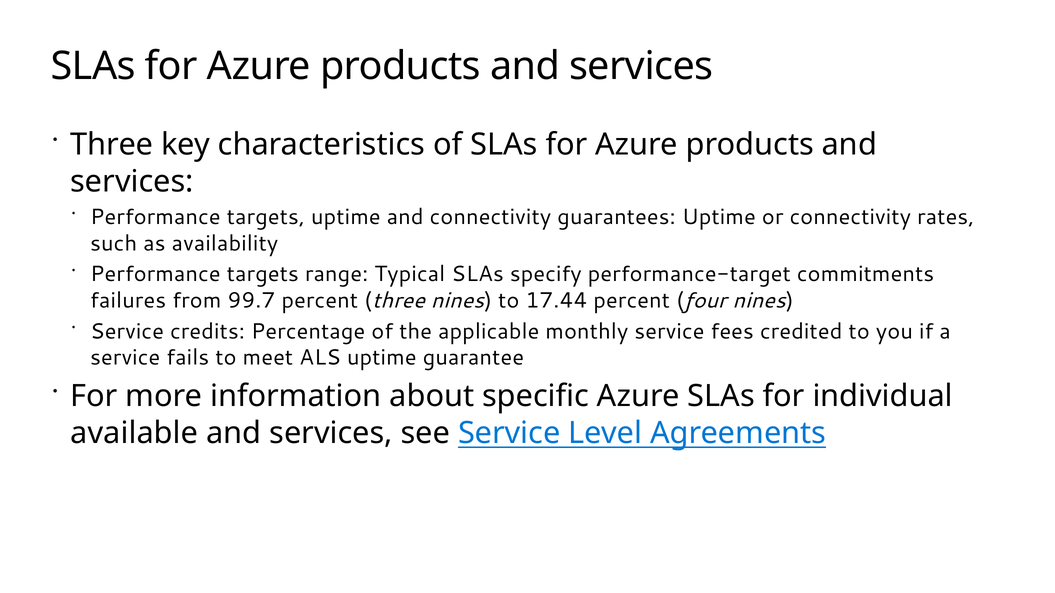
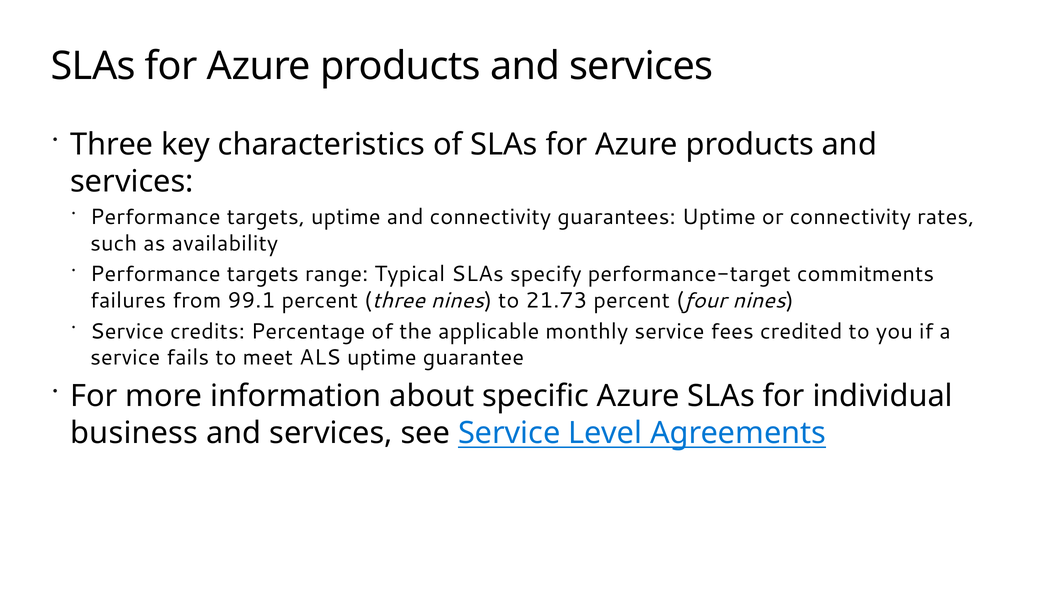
99.7: 99.7 -> 99.1
17.44: 17.44 -> 21.73
available: available -> business
